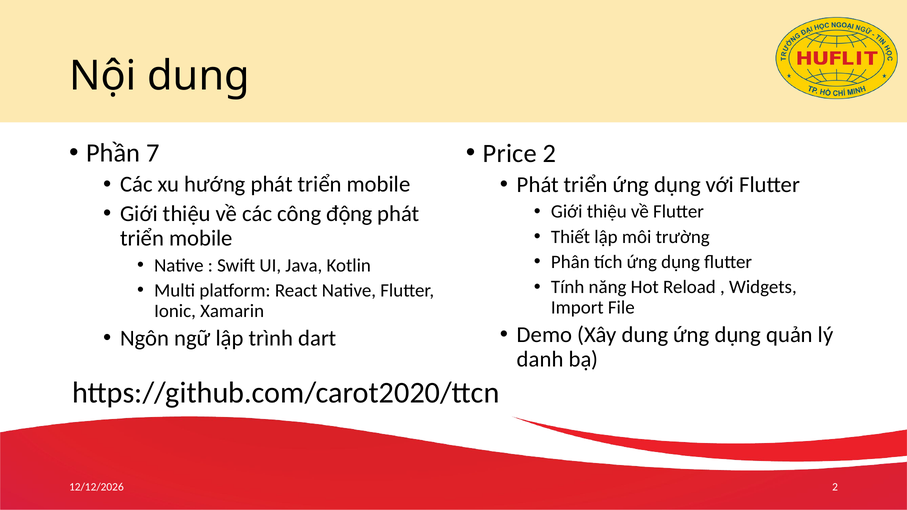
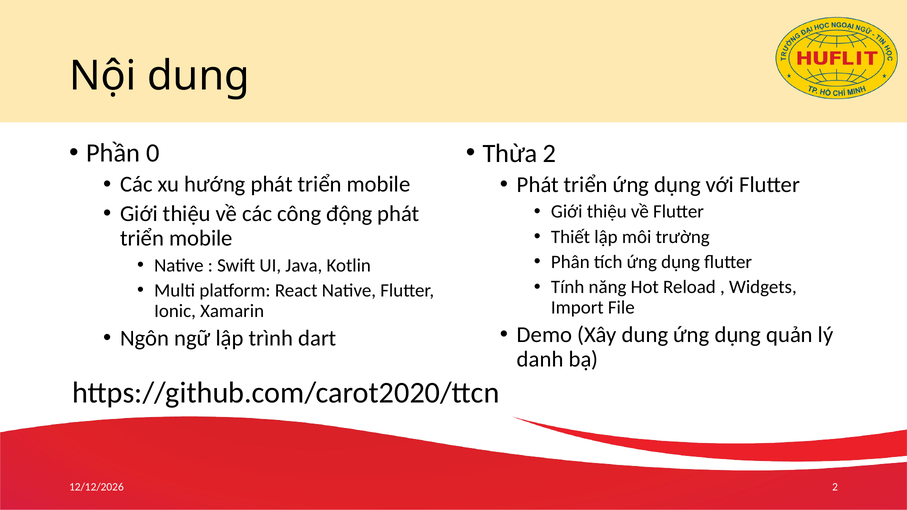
7: 7 -> 0
Price: Price -> Thừa
